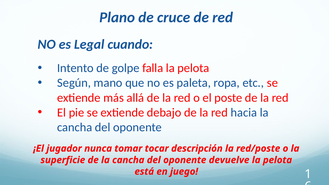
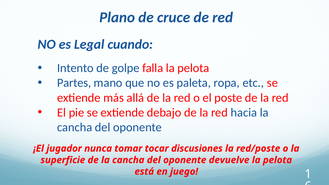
Según: Según -> Partes
descripción: descripción -> discusiones
